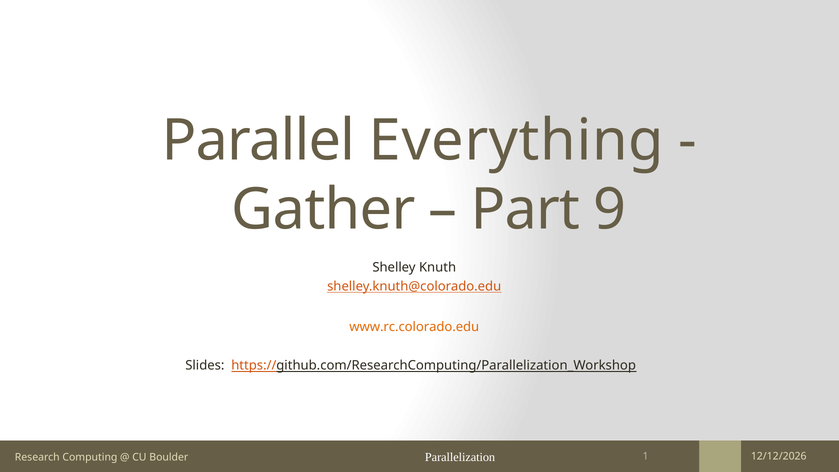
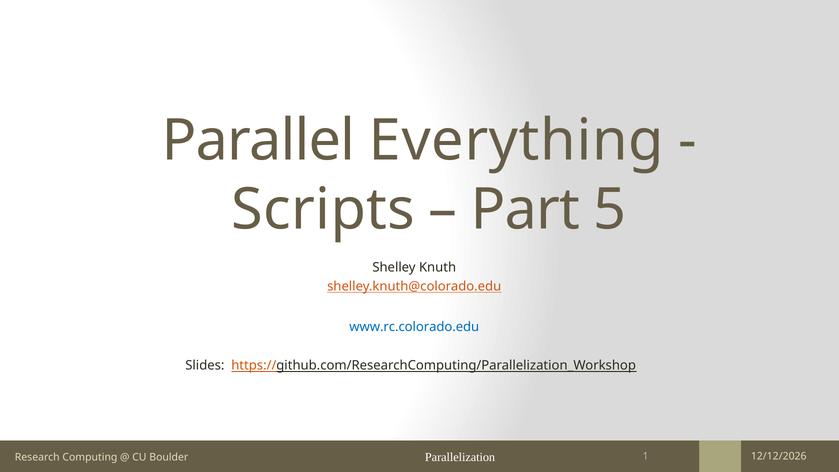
Gather: Gather -> Scripts
9: 9 -> 5
www.rc.colorado.edu colour: orange -> blue
